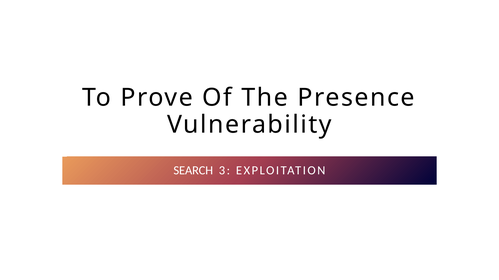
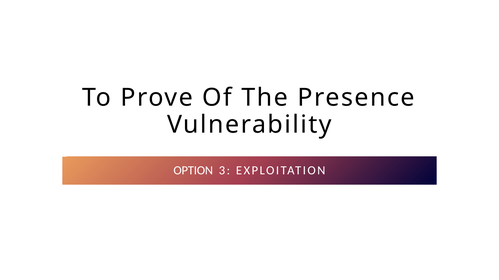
SEARCH: SEARCH -> OPTION
